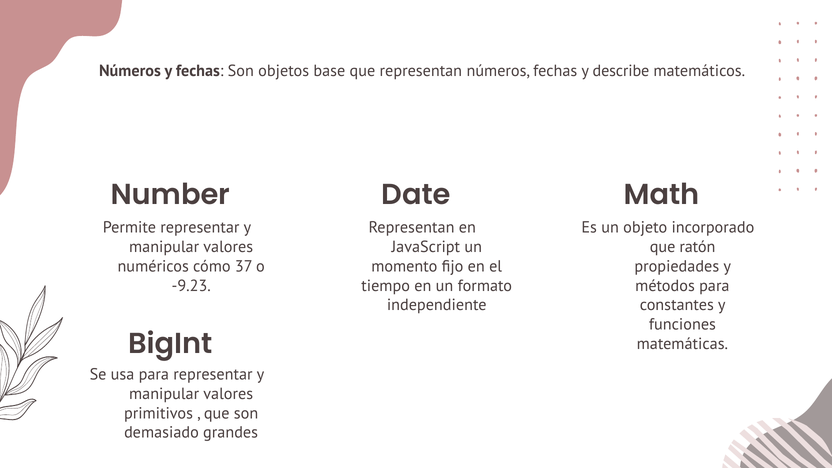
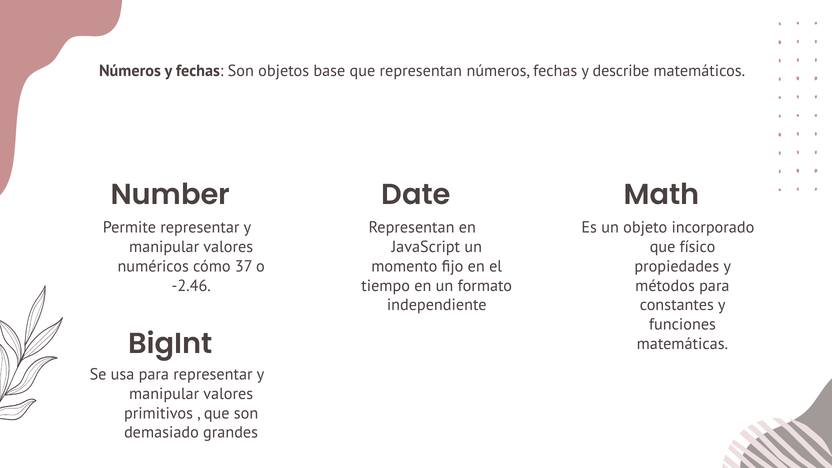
ratón: ratón -> físico
-9.23: -9.23 -> -2.46
